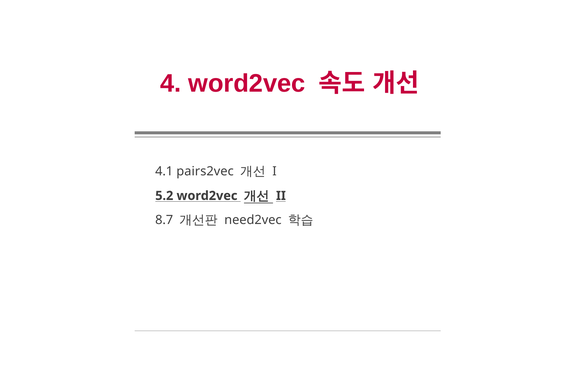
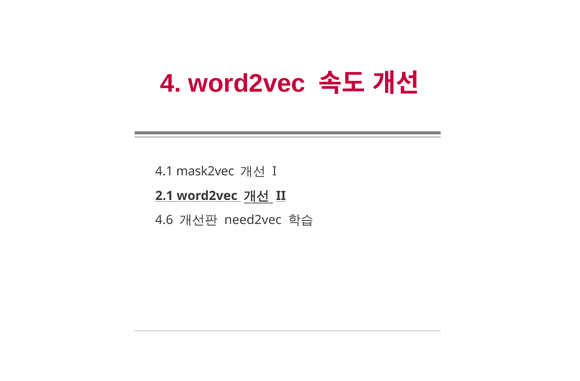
pairs2vec: pairs2vec -> mask2vec
5.2: 5.2 -> 2.1
8.7: 8.7 -> 4.6
